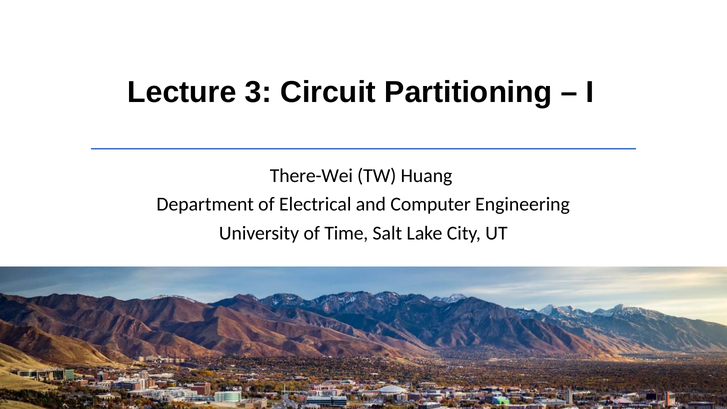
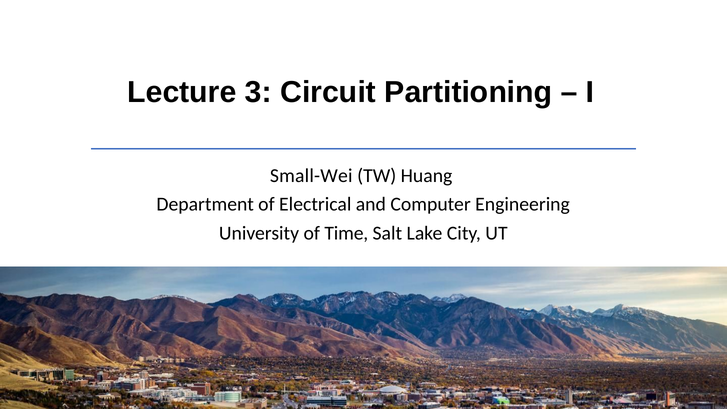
There-Wei: There-Wei -> Small-Wei
